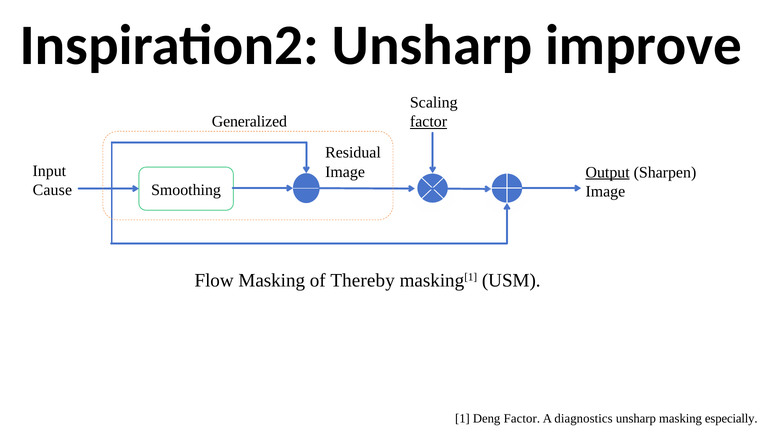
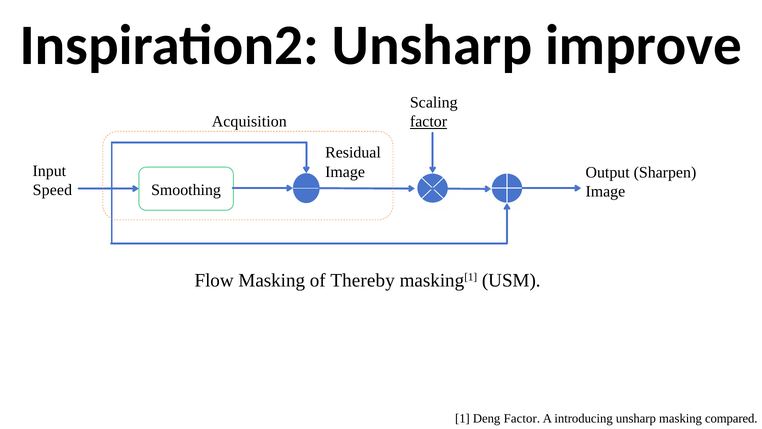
Generalized: Generalized -> Acquisition
Output underline: present -> none
Cause: Cause -> Speed
diagnostics: diagnostics -> introducing
especially: especially -> compared
